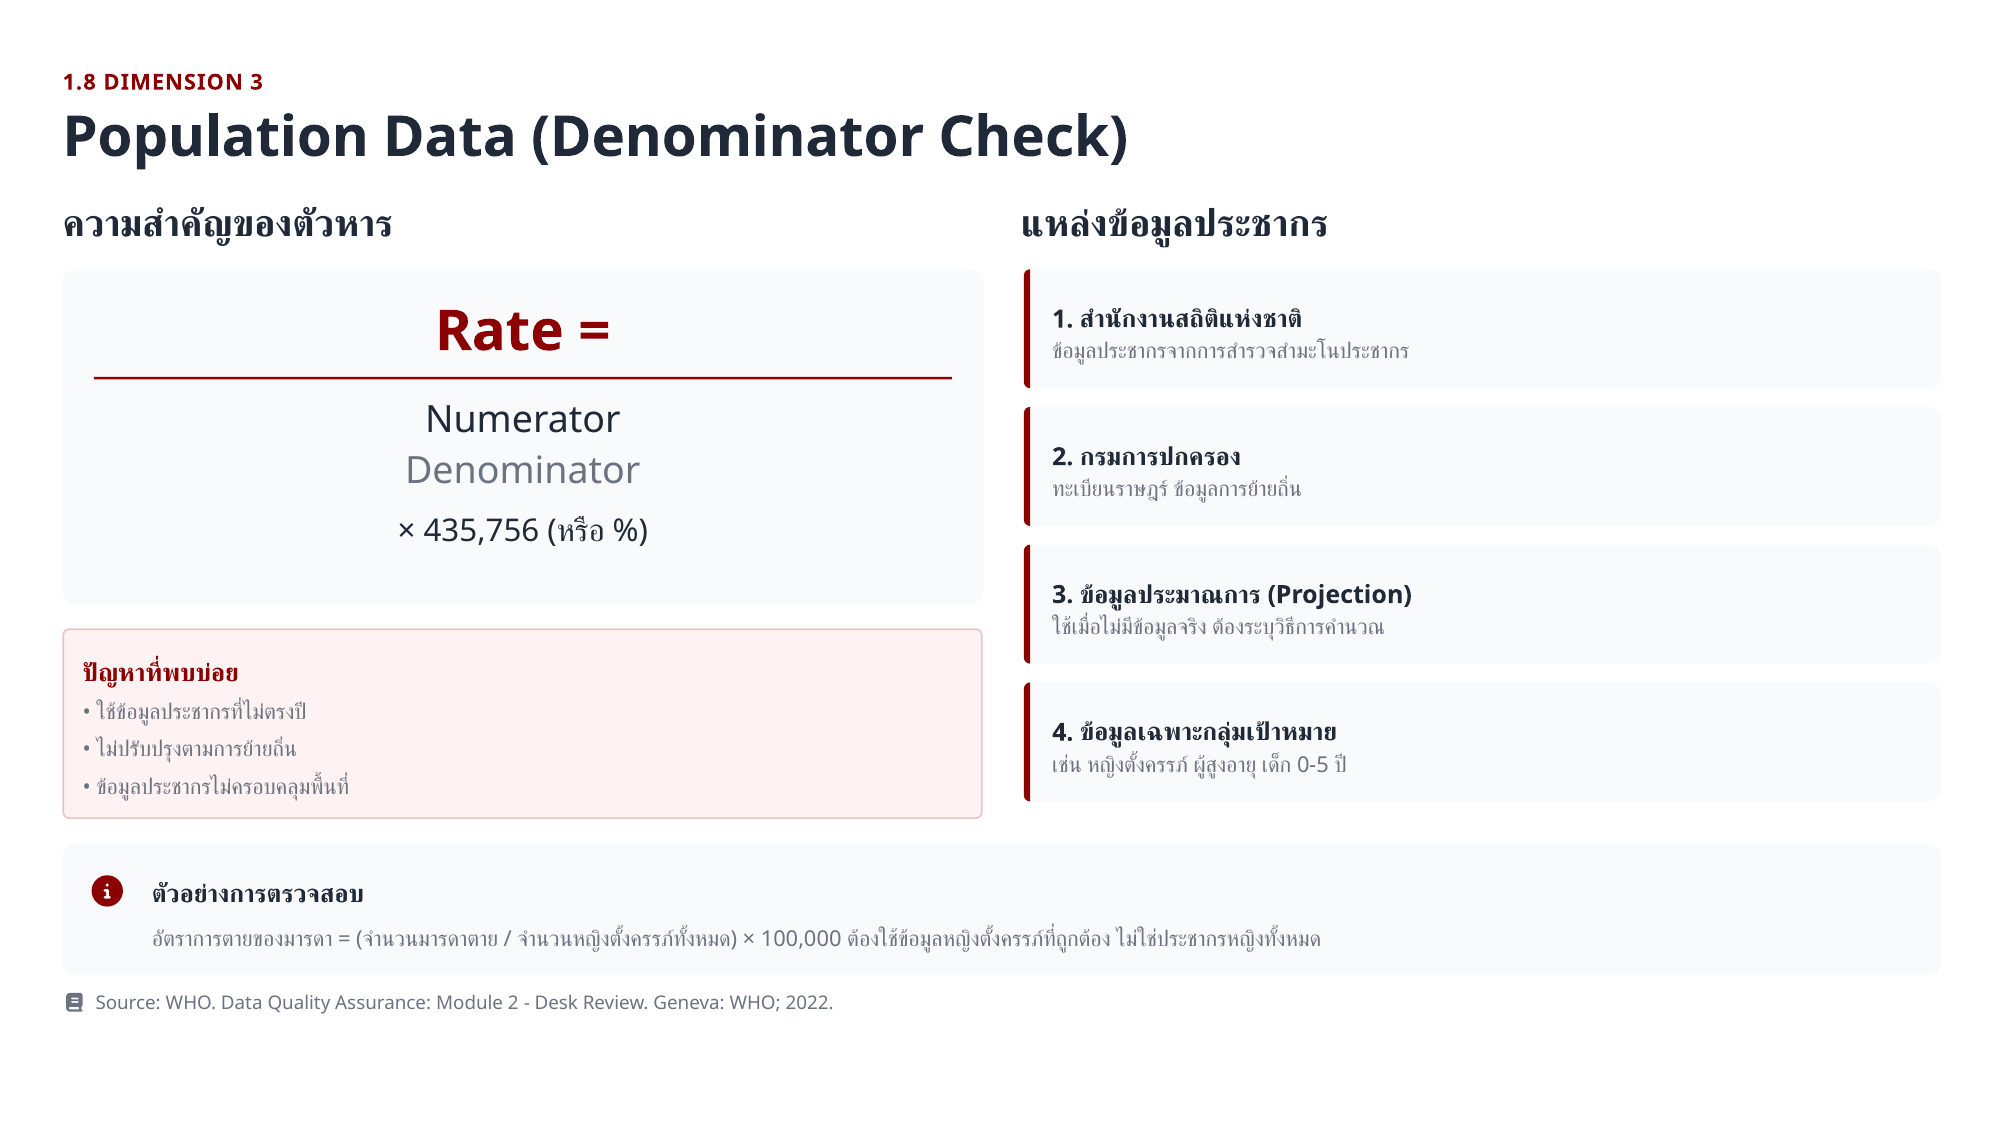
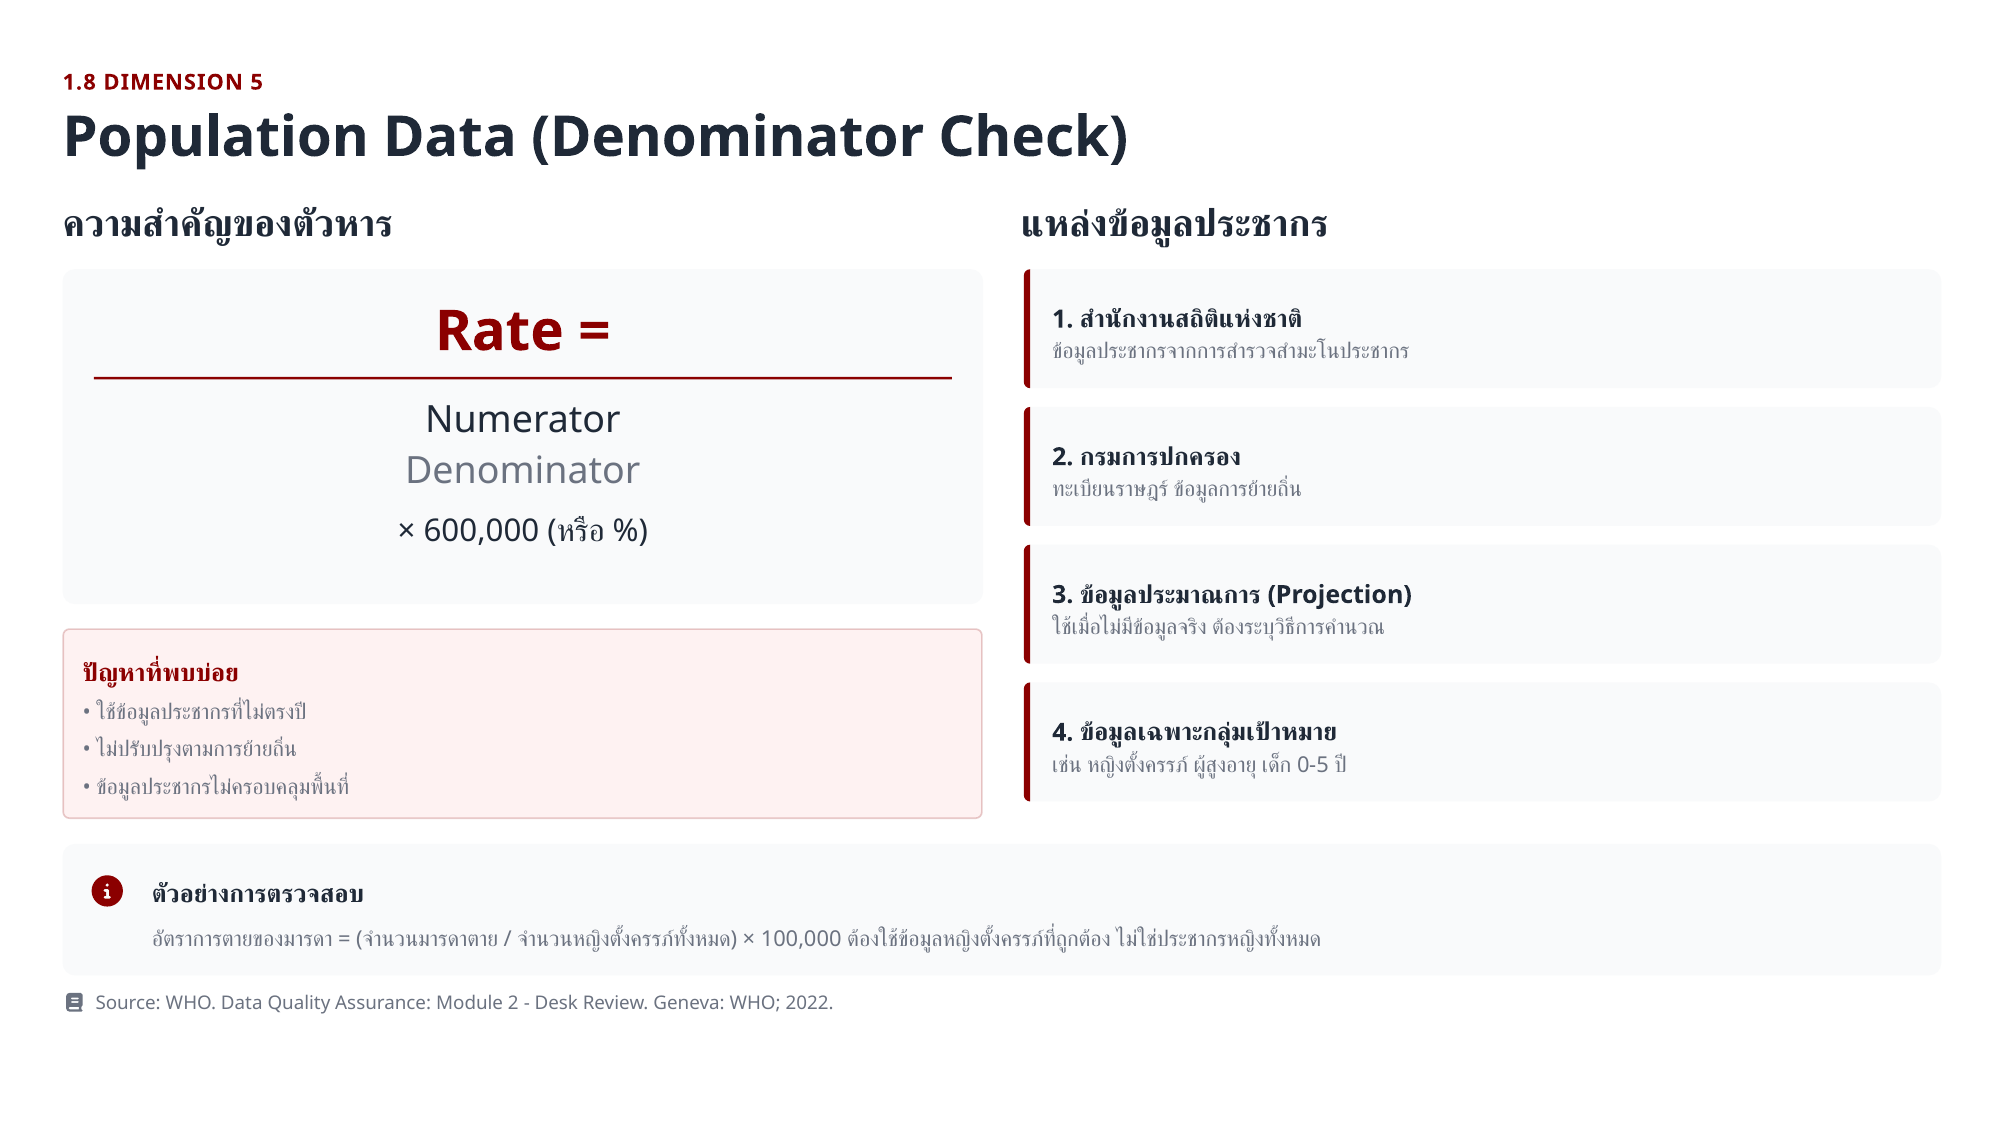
DIMENSION 3: 3 -> 5
435,756: 435,756 -> 600,000
